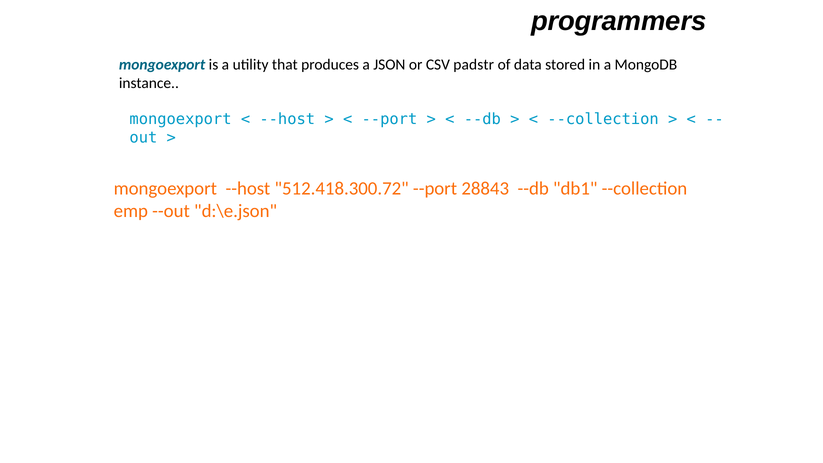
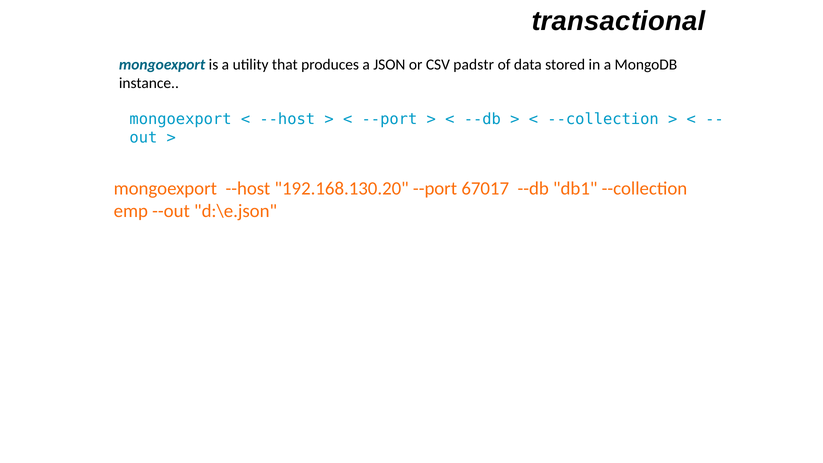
programmers: programmers -> transactional
512.418.300.72: 512.418.300.72 -> 192.168.130.20
28843: 28843 -> 67017
